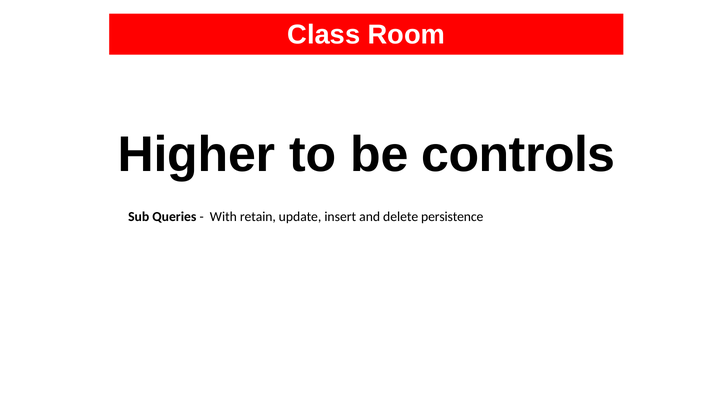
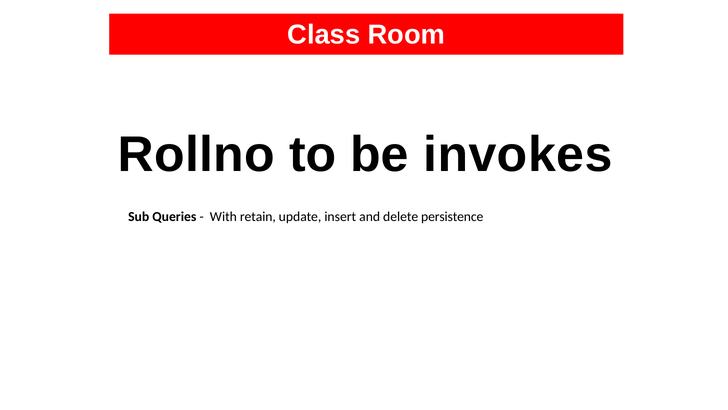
Higher: Higher -> Rollno
controls: controls -> invokes
